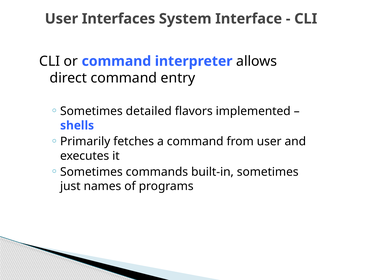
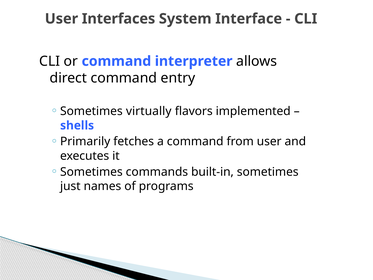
detailed: detailed -> virtually
